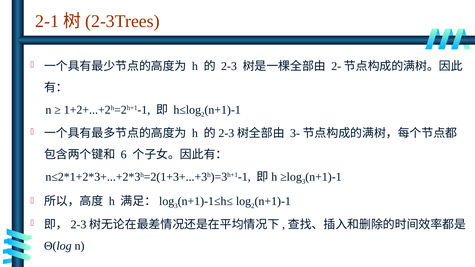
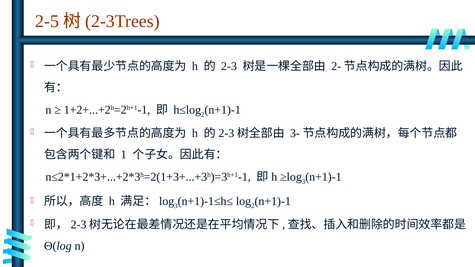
2-1: 2-1 -> 2-5
6: 6 -> 1
